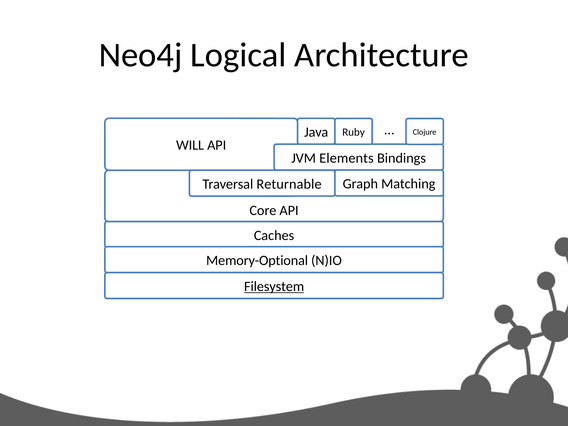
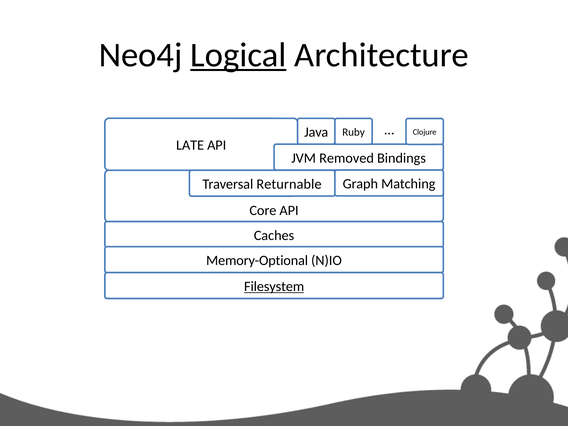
Logical underline: none -> present
WILL: WILL -> LATE
Elements: Elements -> Removed
